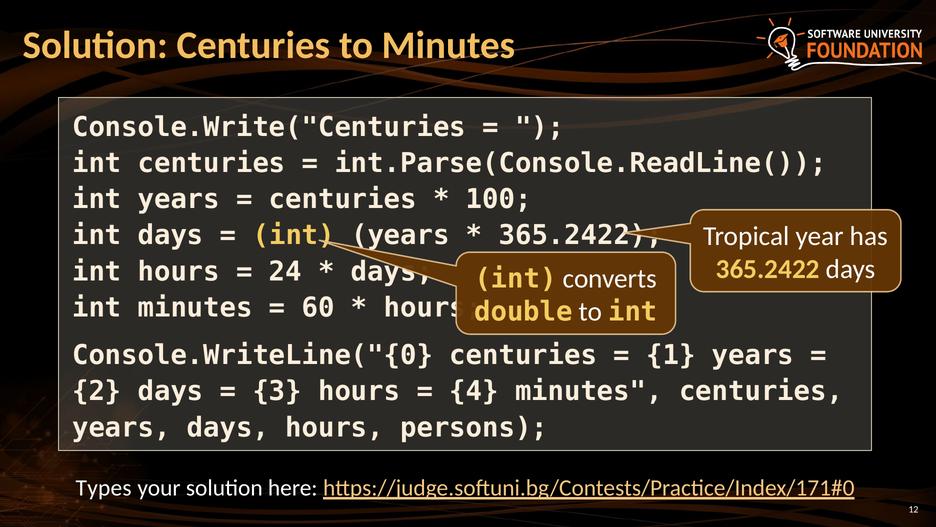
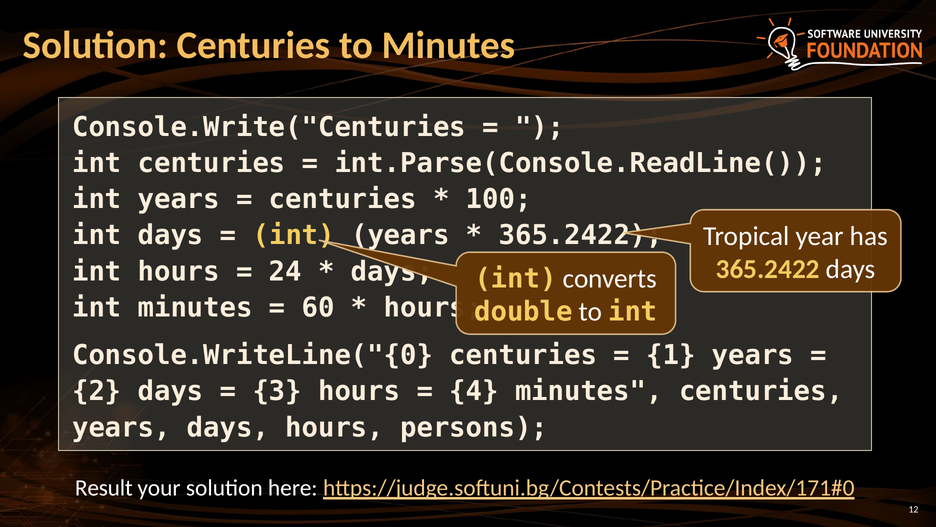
Types: Types -> Result
